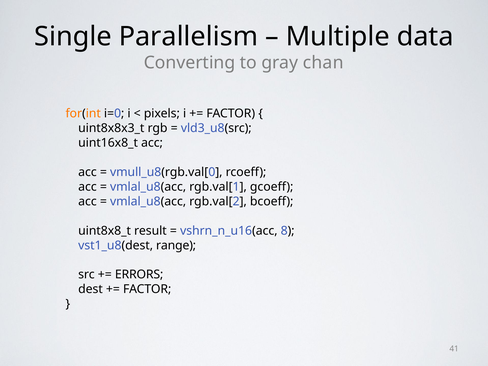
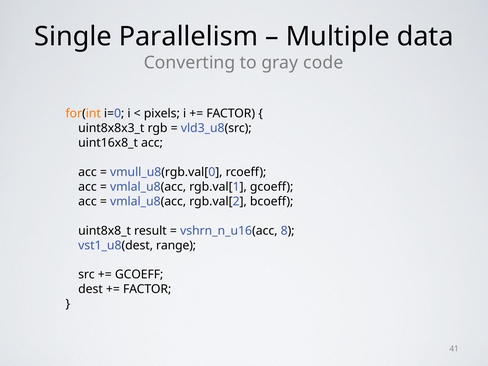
chan: chan -> code
ERRORS at (139, 275): ERRORS -> GCOEFF
